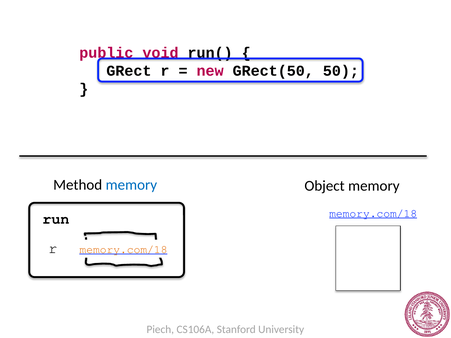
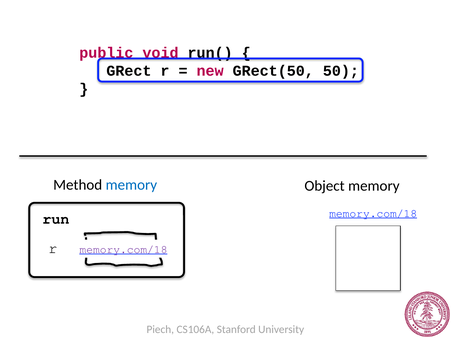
memory.com/18 at (123, 250) colour: orange -> purple
